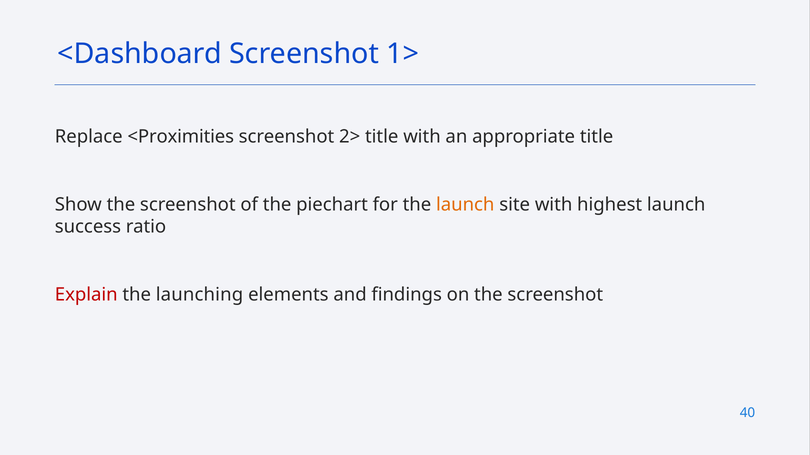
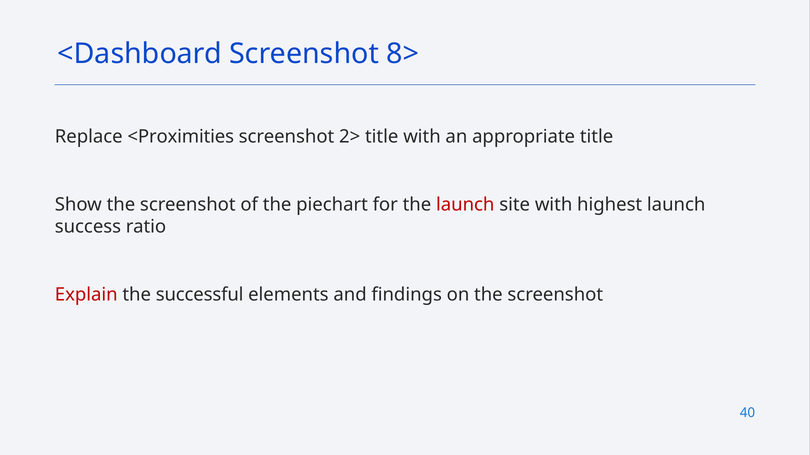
1>: 1> -> 8>
launch at (465, 205) colour: orange -> red
launching: launching -> successful
